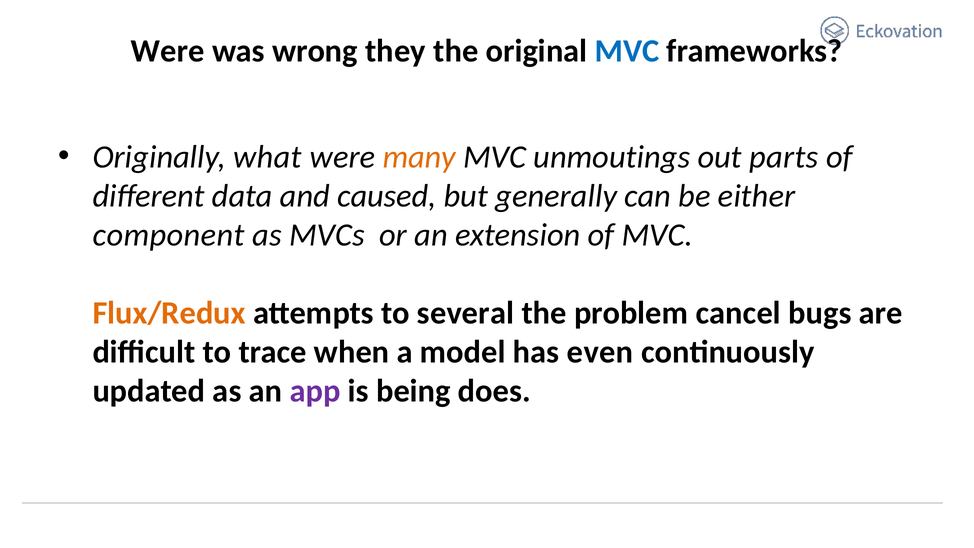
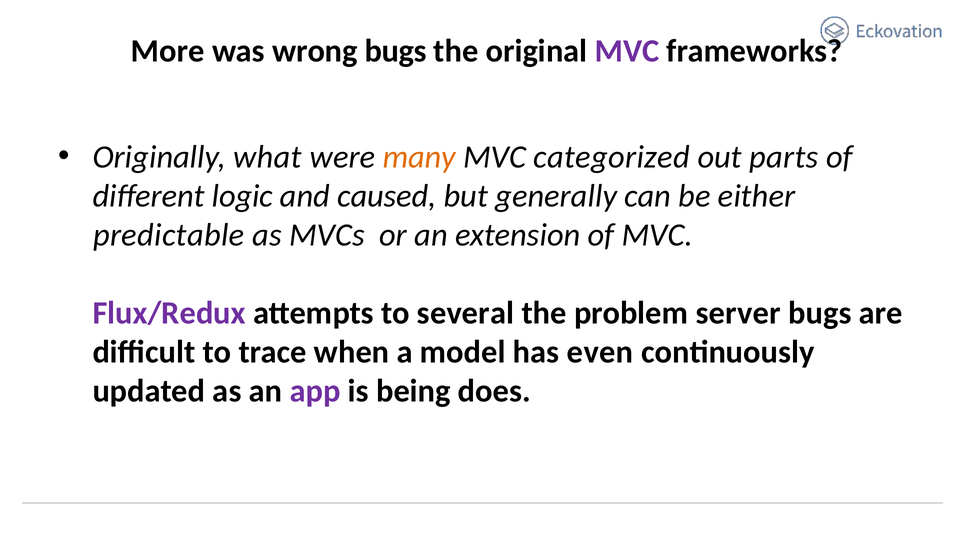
Were at (168, 51): Were -> More
wrong they: they -> bugs
MVC at (627, 51) colour: blue -> purple
unmoutings: unmoutings -> categorized
data: data -> logic
component: component -> predictable
Flux/Redux colour: orange -> purple
cancel: cancel -> server
